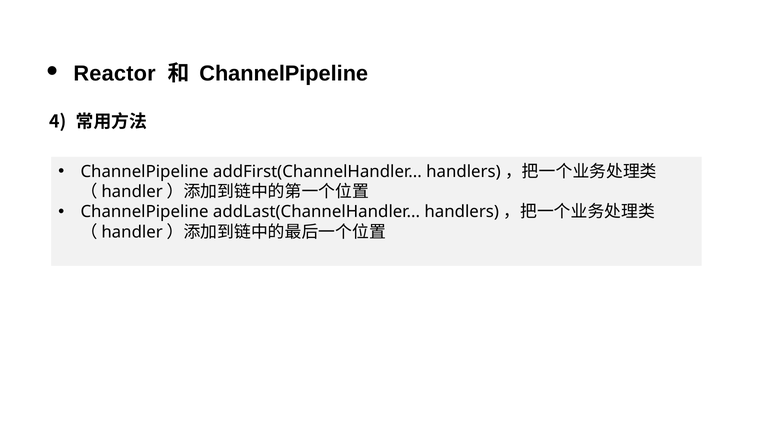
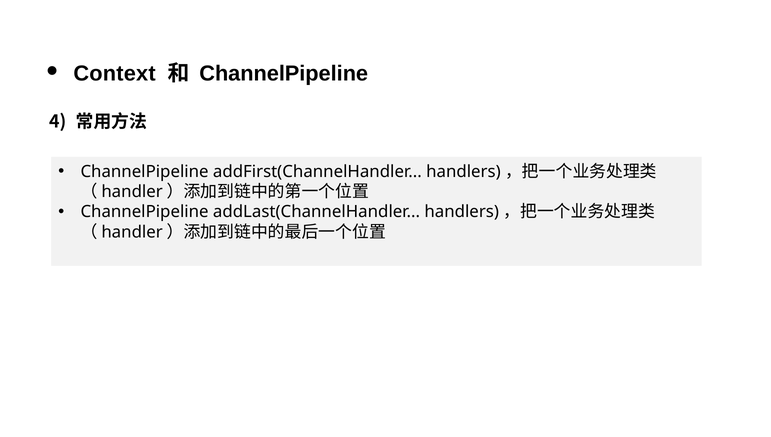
Reactor: Reactor -> Context
